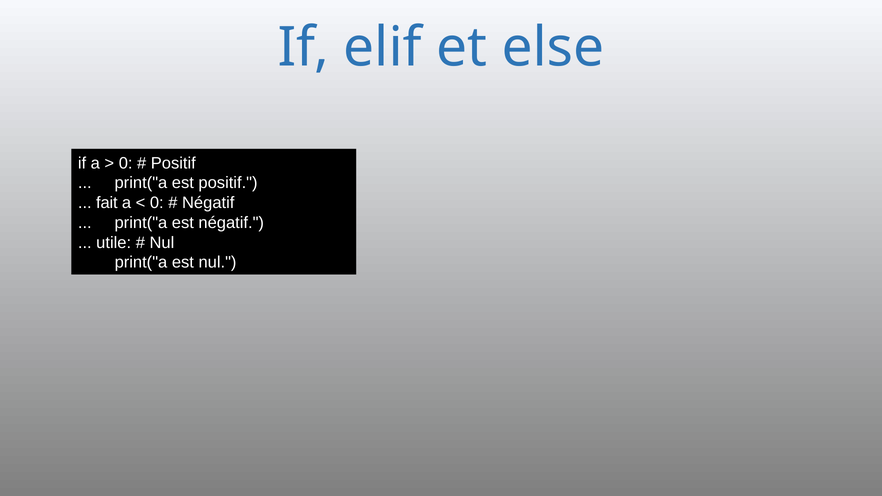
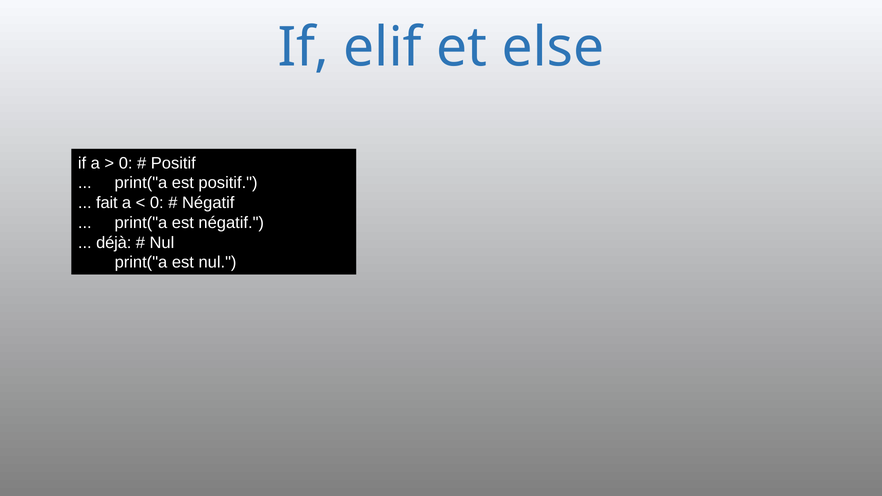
utile: utile -> déjà
